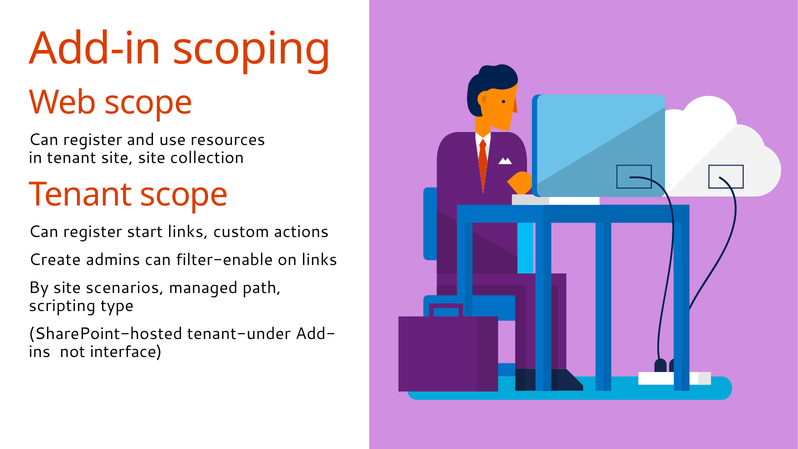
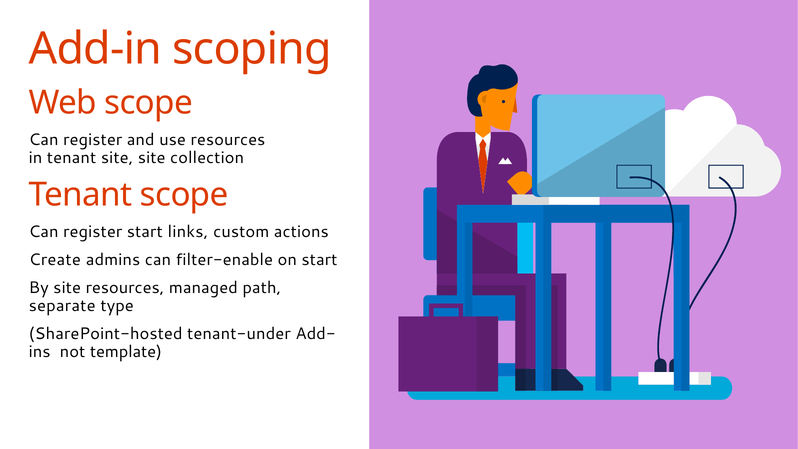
on links: links -> start
site scenarios: scenarios -> resources
scripting: scripting -> separate
interface: interface -> template
